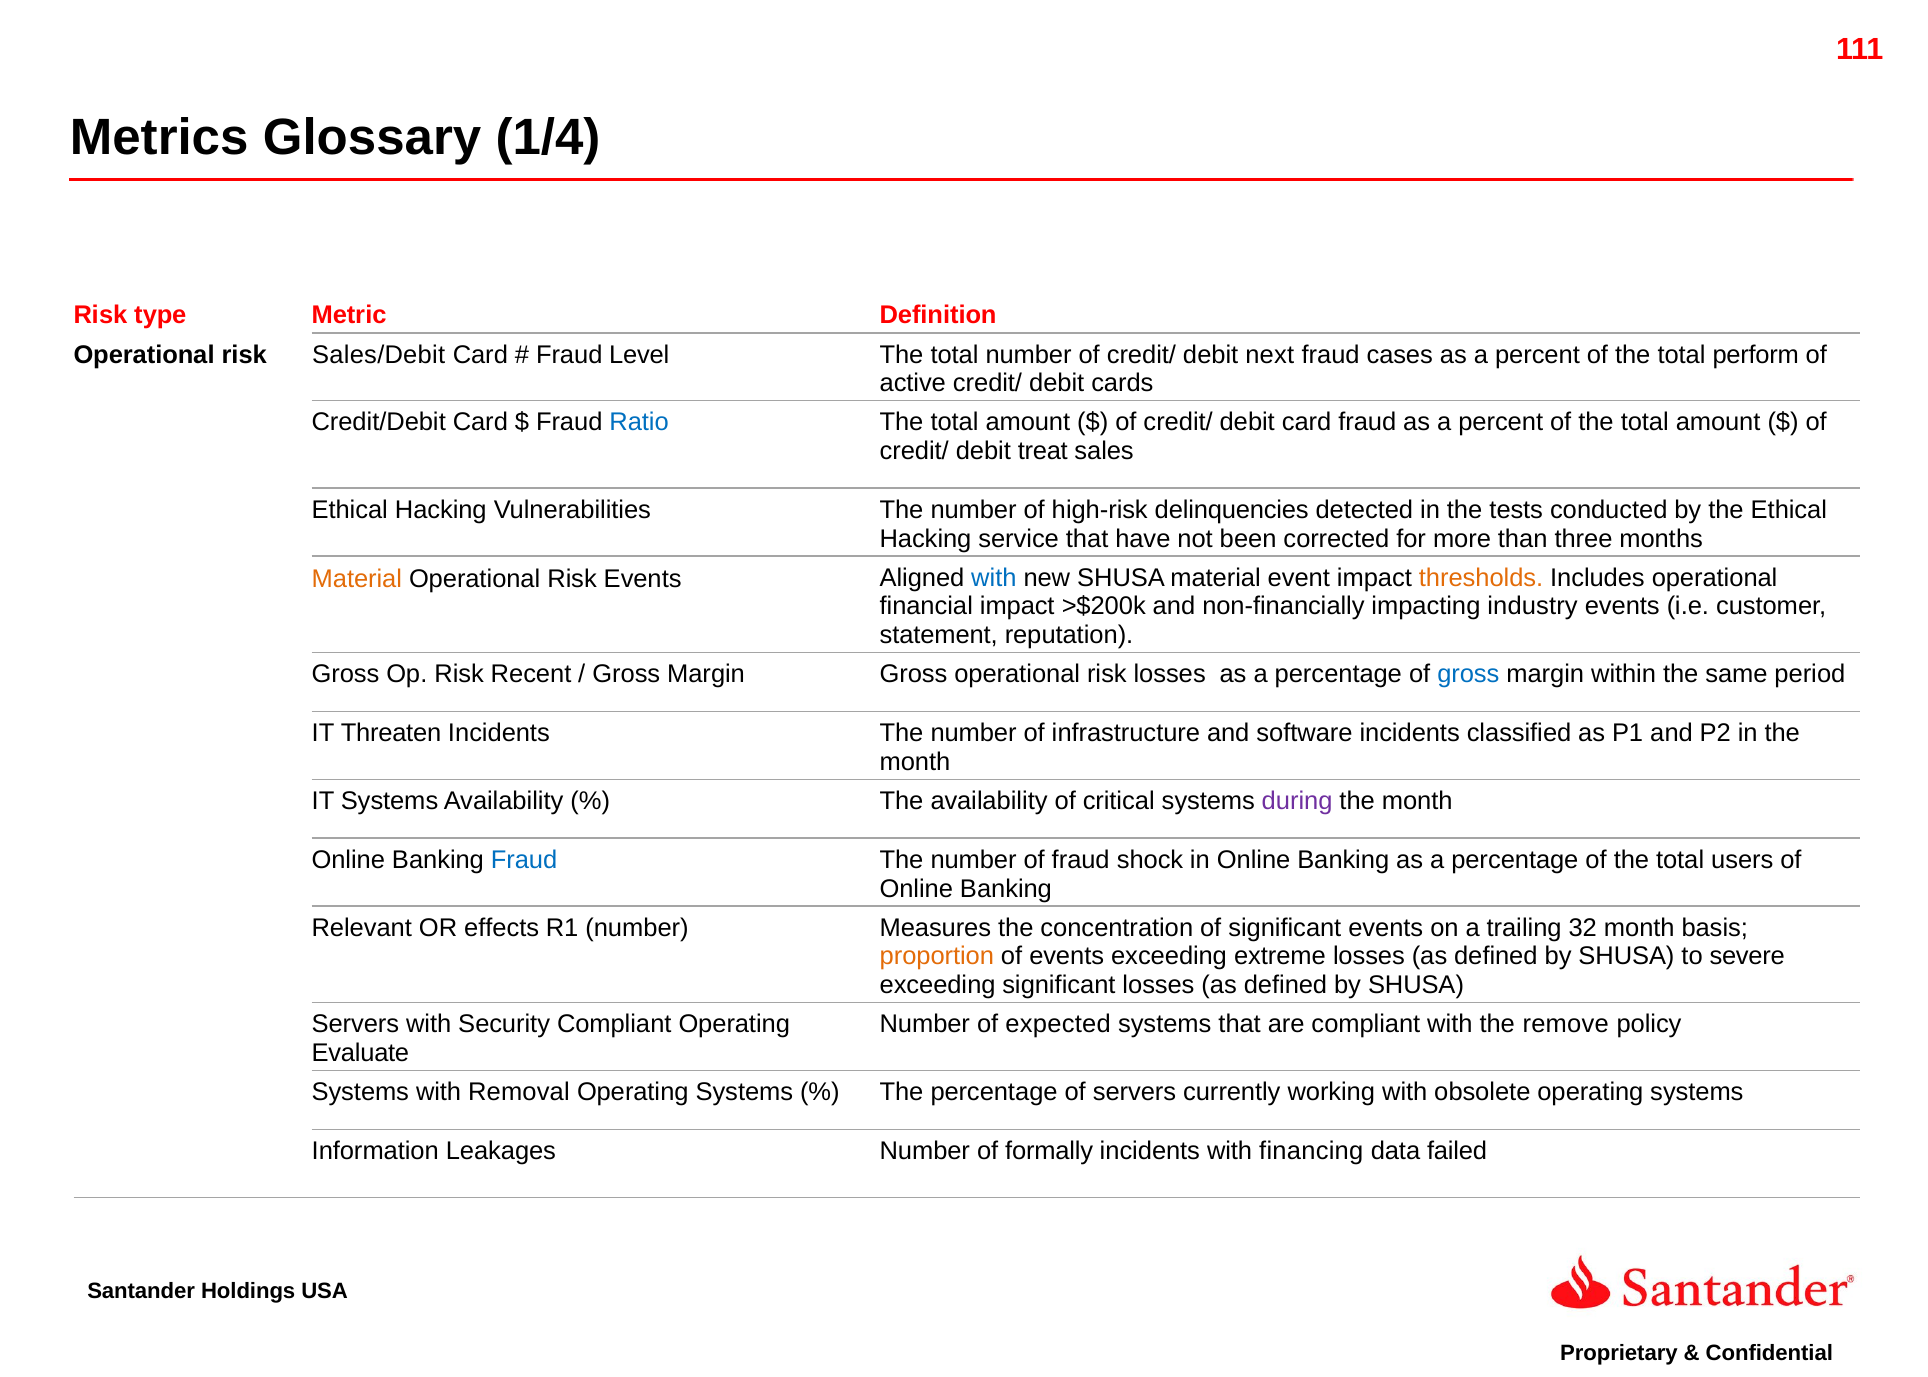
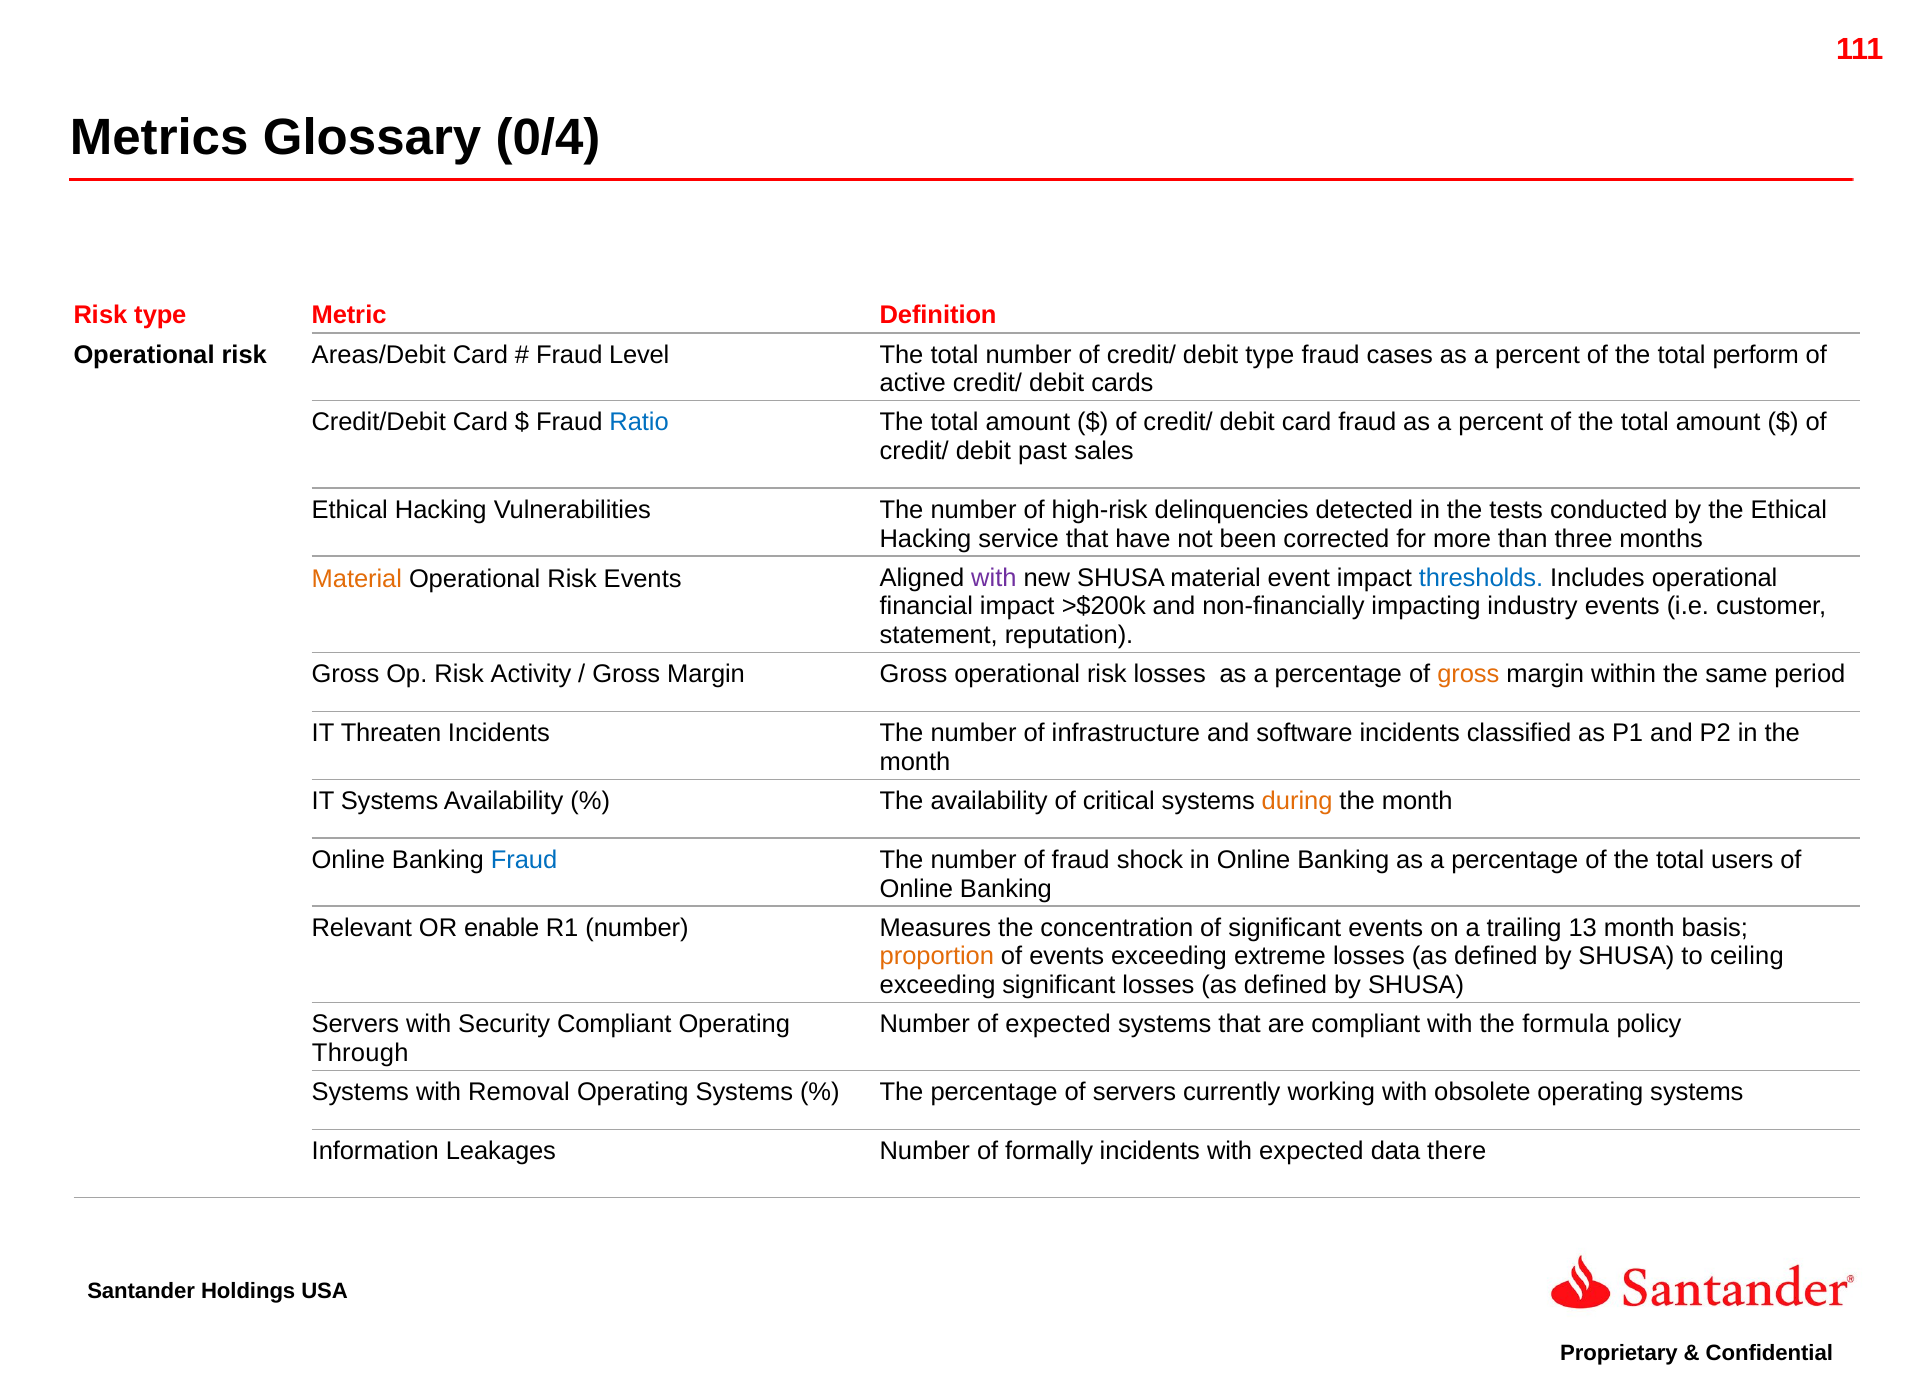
1/4: 1/4 -> 0/4
Sales/Debit: Sales/Debit -> Areas/Debit
debit next: next -> type
treat: treat -> past
with at (994, 578) colour: blue -> purple
thresholds colour: orange -> blue
Recent: Recent -> Activity
gross at (1468, 674) colour: blue -> orange
during colour: purple -> orange
effects: effects -> enable
32: 32 -> 13
severe: severe -> ceiling
remove: remove -> formula
Evaluate: Evaluate -> Through
with financing: financing -> expected
failed: failed -> there
